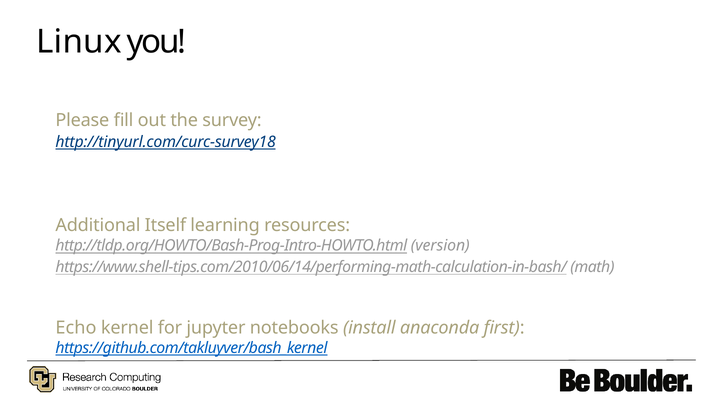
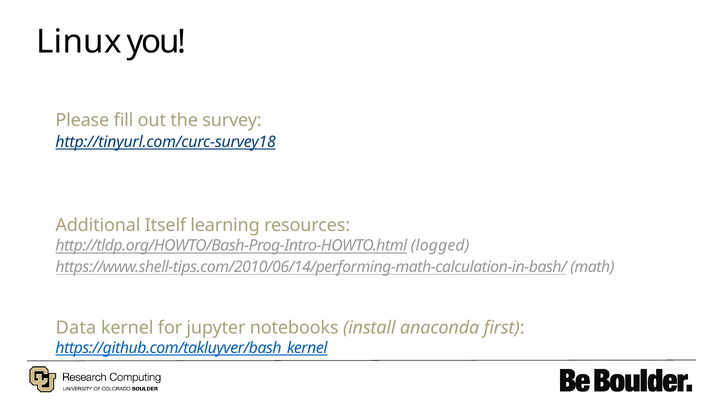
version: version -> logged
Echo: Echo -> Data
